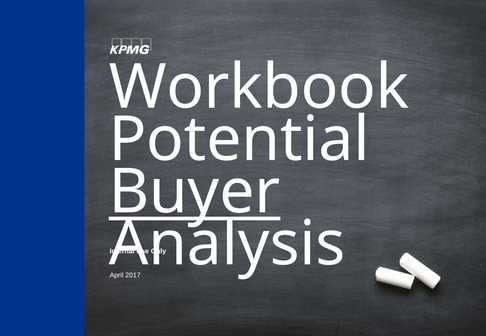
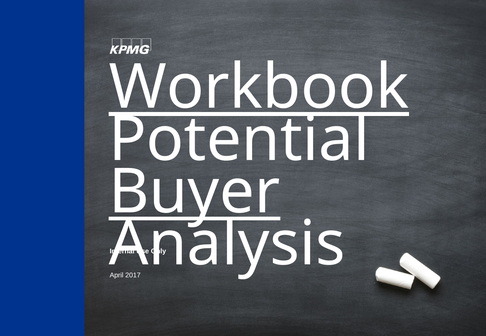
Workbook underline: none -> present
